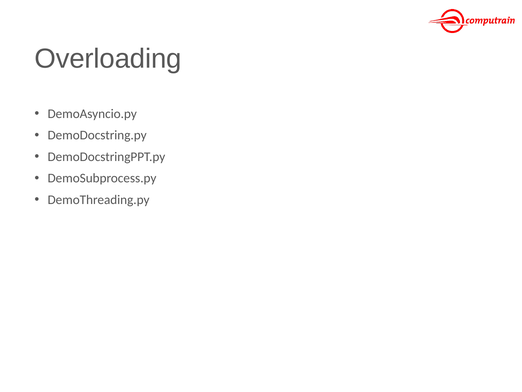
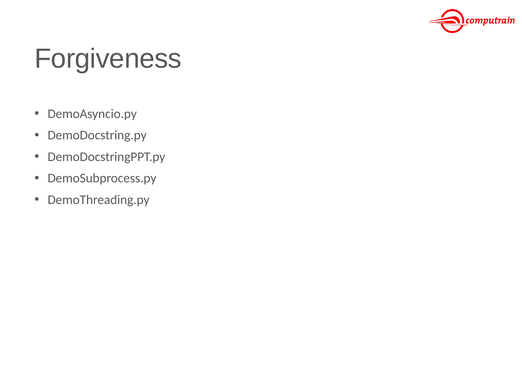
Overloading: Overloading -> Forgiveness
